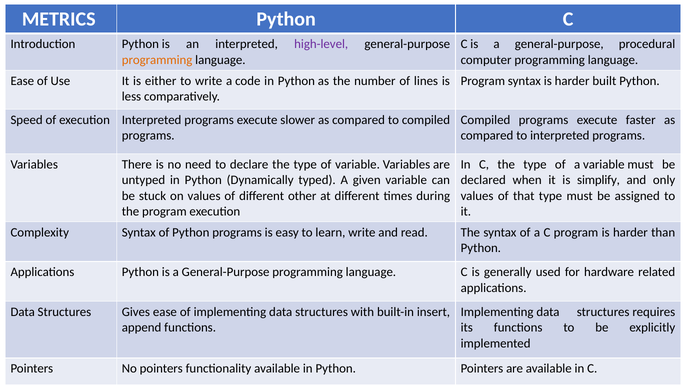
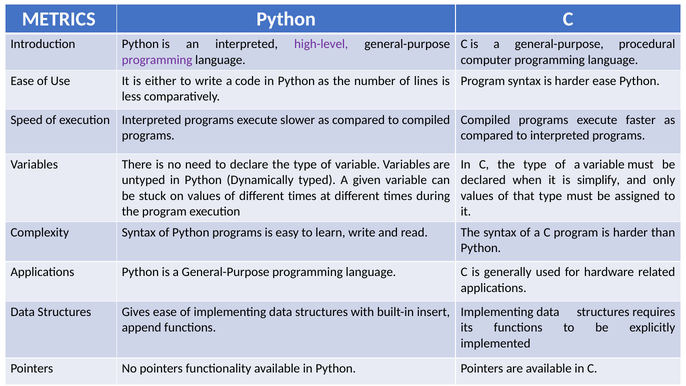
programming at (157, 60) colour: orange -> purple
harder built: built -> ease
of different other: other -> times
